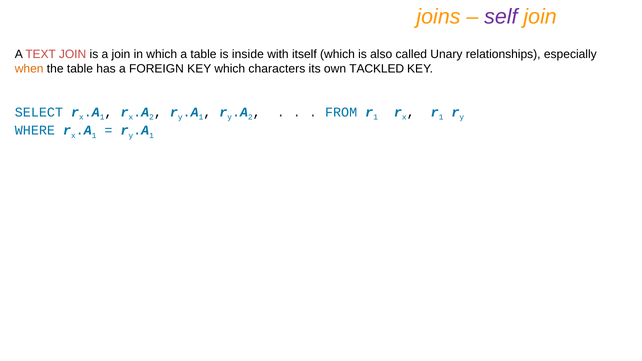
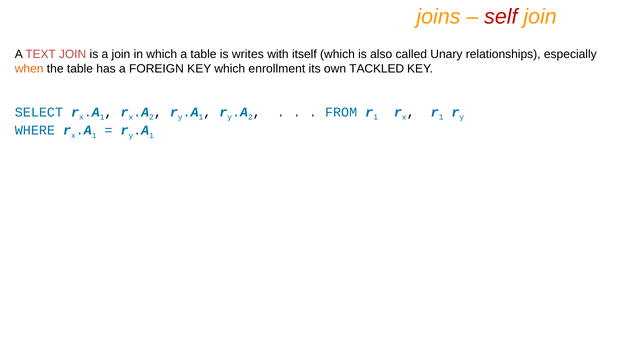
self colour: purple -> red
inside: inside -> writes
characters: characters -> enrollment
